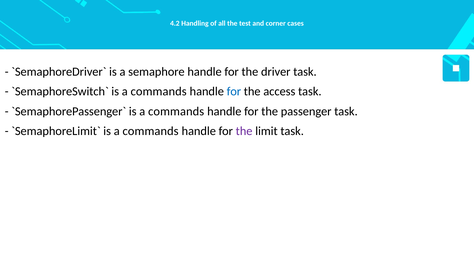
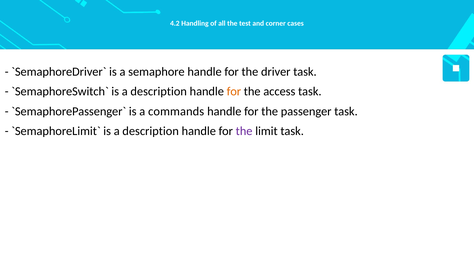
commands at (159, 91): commands -> description
for at (234, 91) colour: blue -> orange
commands at (151, 131): commands -> description
